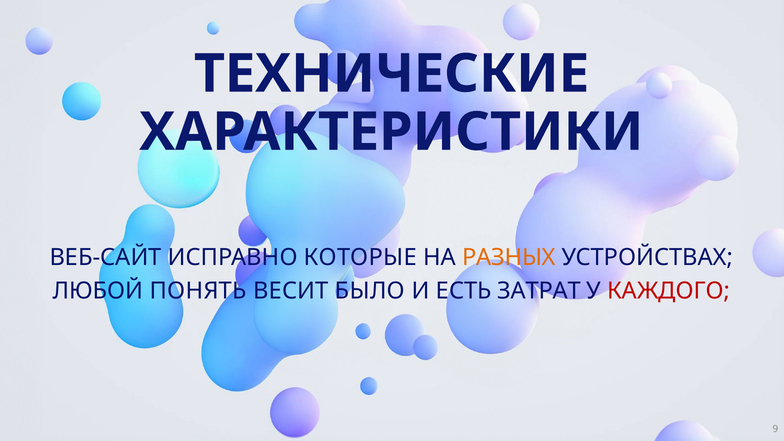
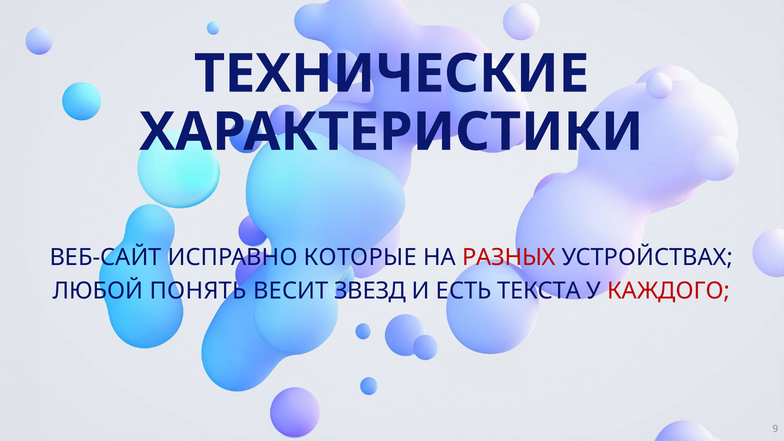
РАЗНЫХ colour: orange -> red
БЫЛО: БЫЛО -> ЗВЕЗД
ЗАТРАТ: ЗАТРАТ -> ТЕКСТА
